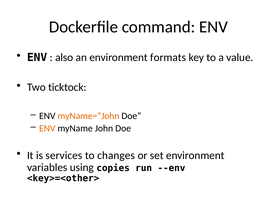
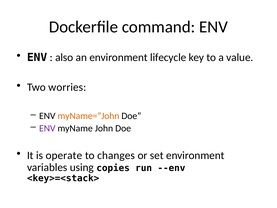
formats: formats -> lifecycle
ticktock: ticktock -> worries
ENV at (47, 128) colour: orange -> purple
services: services -> operate
<key>=<other>: <key>=<other> -> <key>=<stack>
